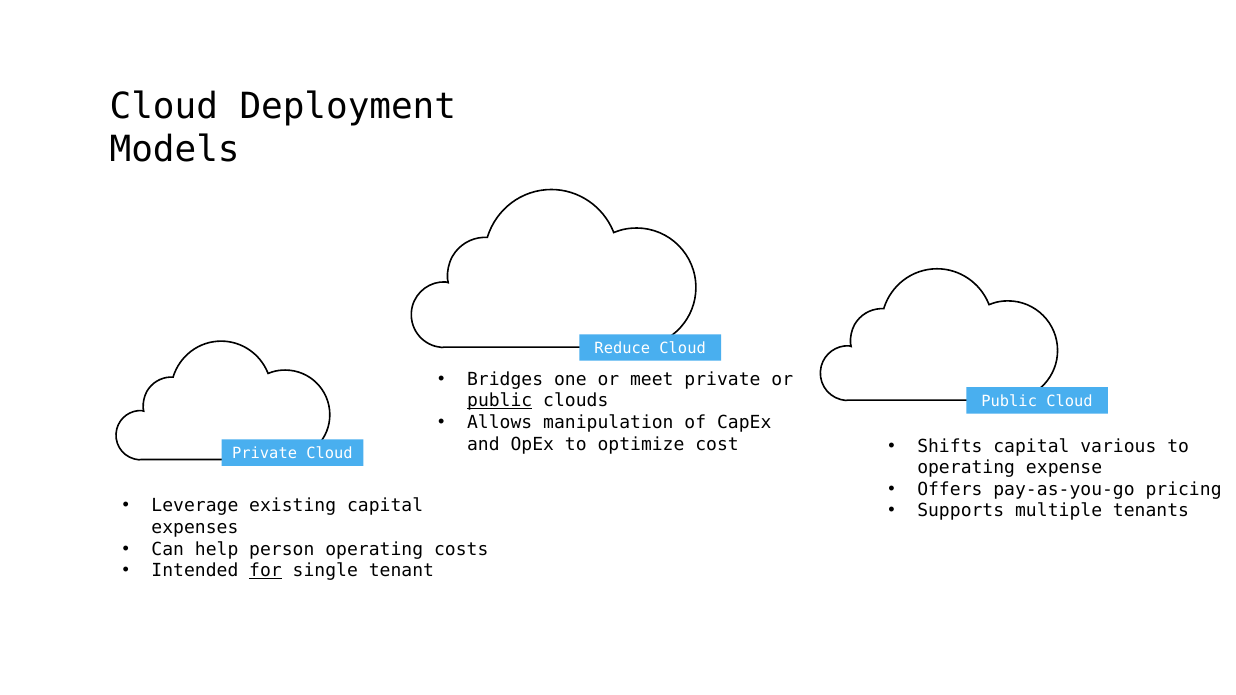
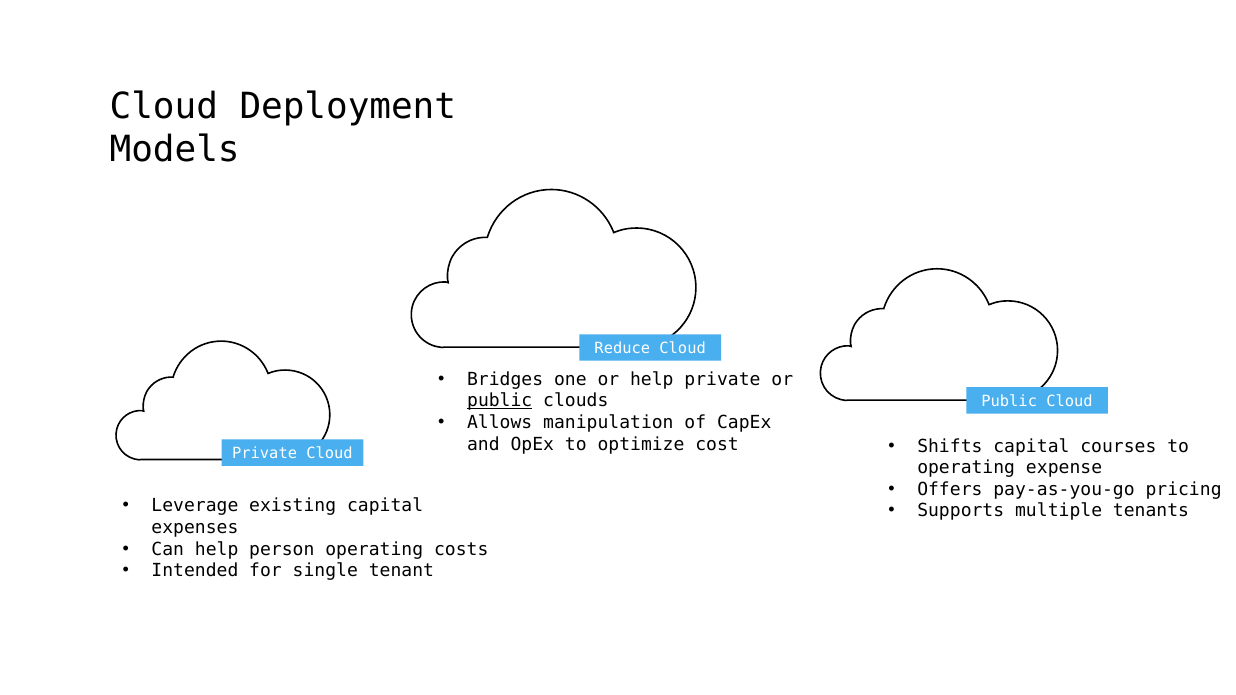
or meet: meet -> help
various: various -> courses
for underline: present -> none
